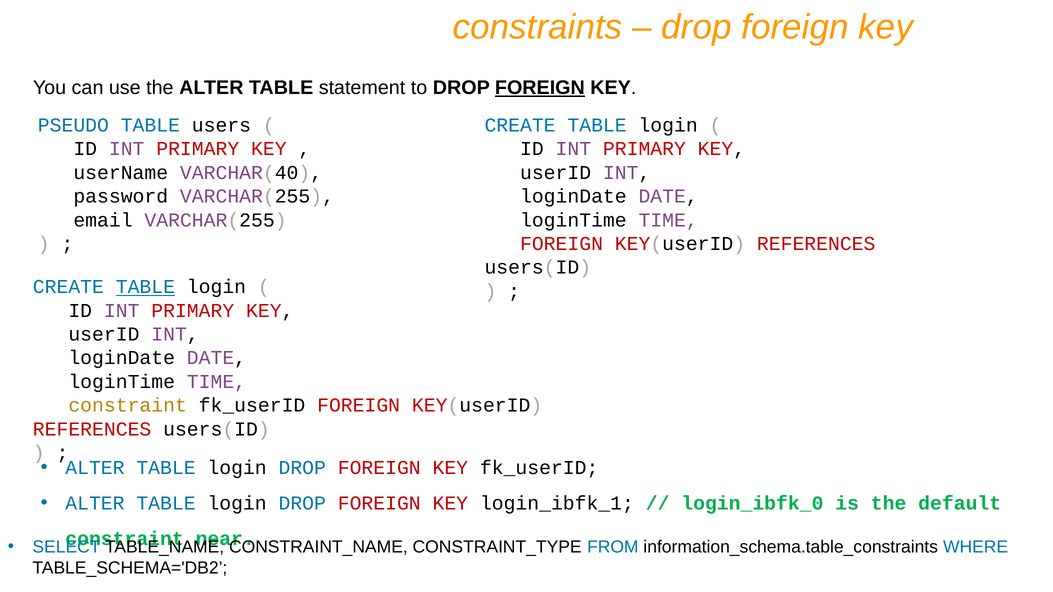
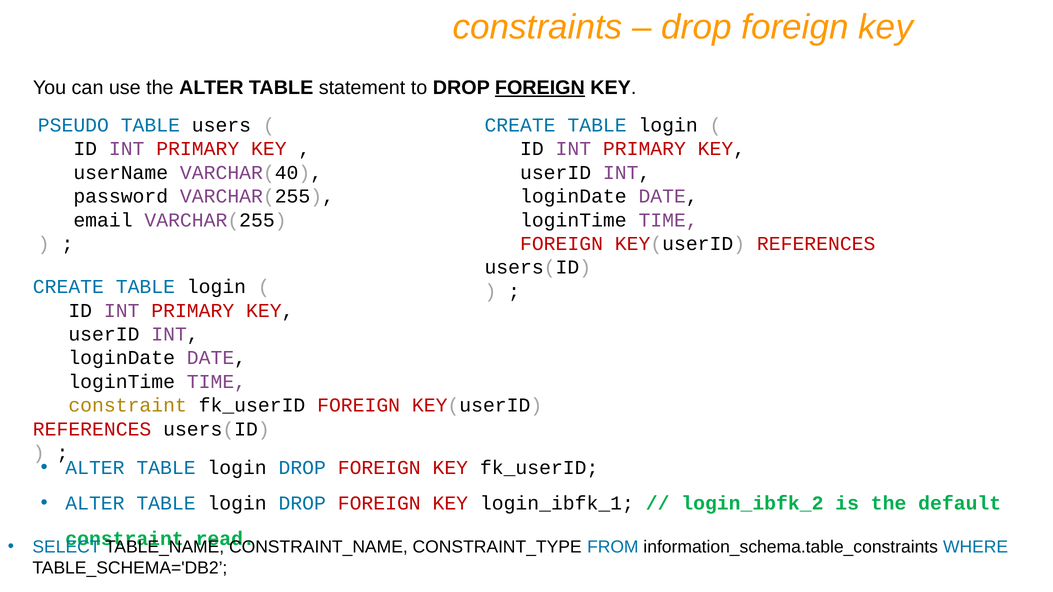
TABLE at (145, 287) underline: present -> none
login_ibfk_0: login_ibfk_0 -> login_ibfk_2
near: near -> read
